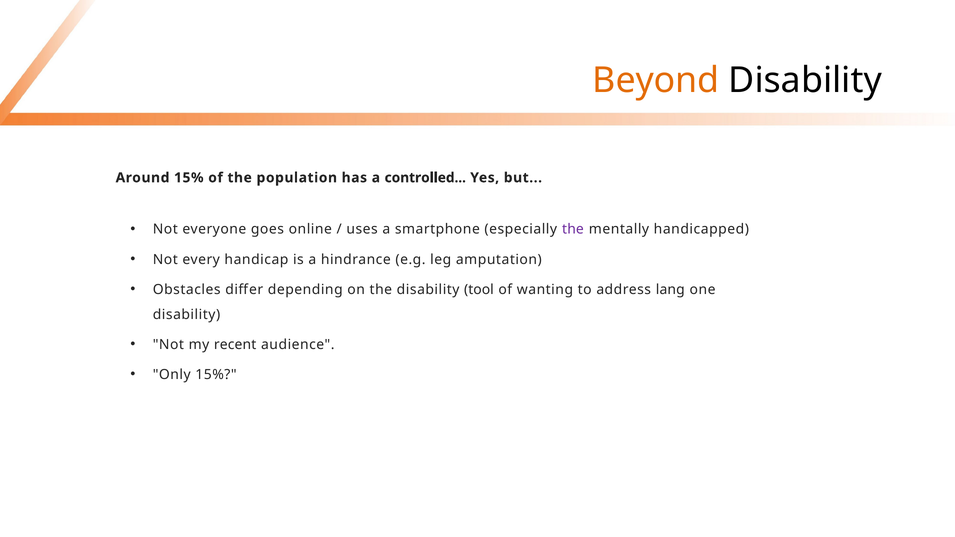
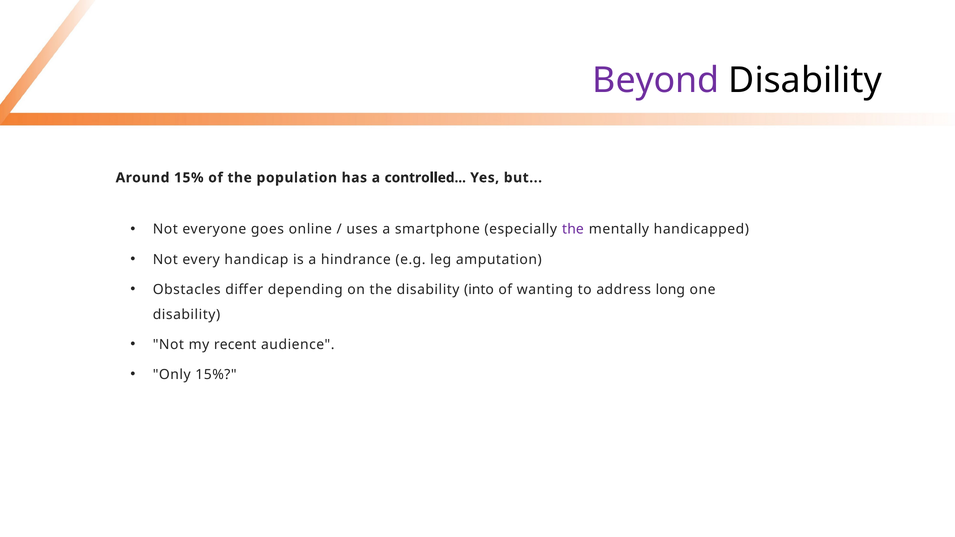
Beyond colour: orange -> purple
tool: tool -> into
lang: lang -> long
